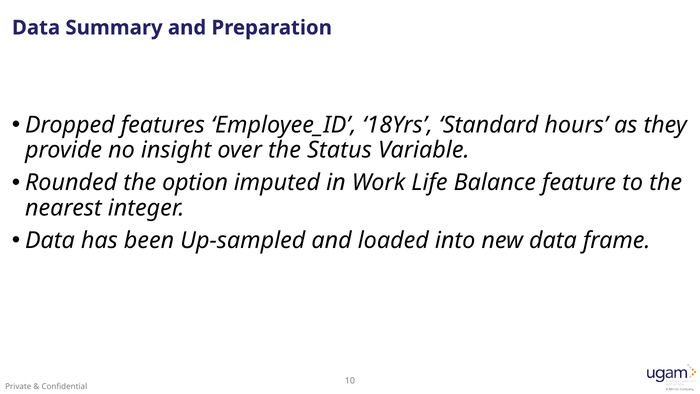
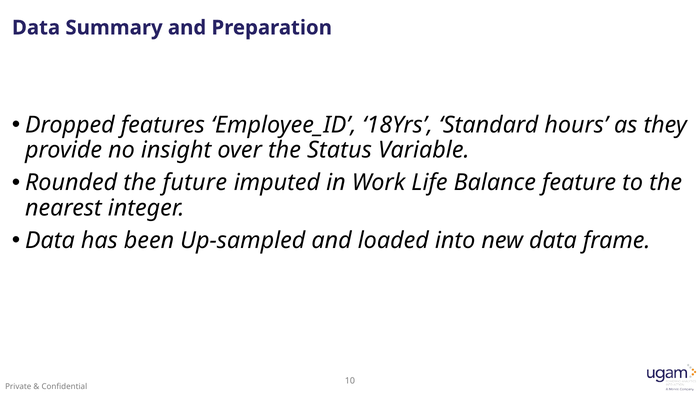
option: option -> future
